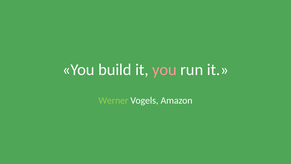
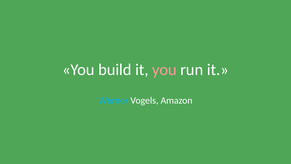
Werner colour: light green -> light blue
